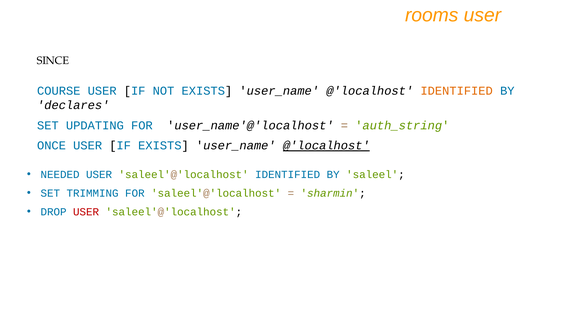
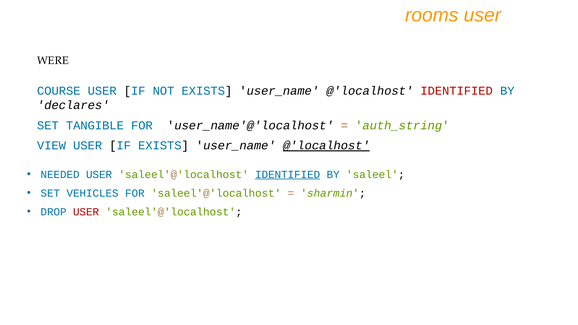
SINCE: SINCE -> WERE
IDENTIFIED at (457, 91) colour: orange -> red
UPDATING: UPDATING -> TANGIBLE
ONCE: ONCE -> VIEW
IDENTIFIED at (288, 175) underline: none -> present
TRIMMING: TRIMMING -> VEHICLES
